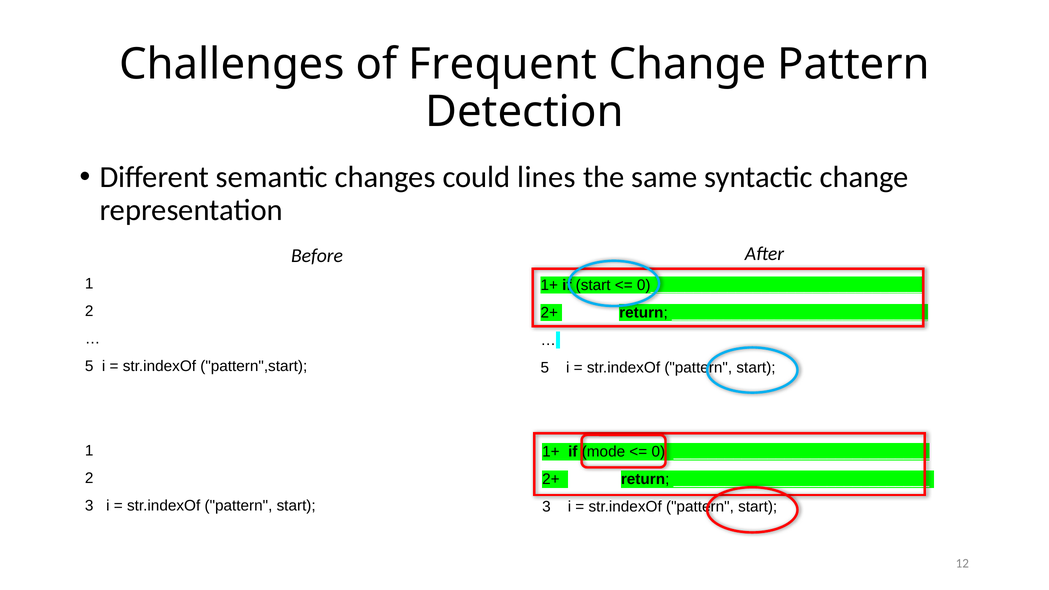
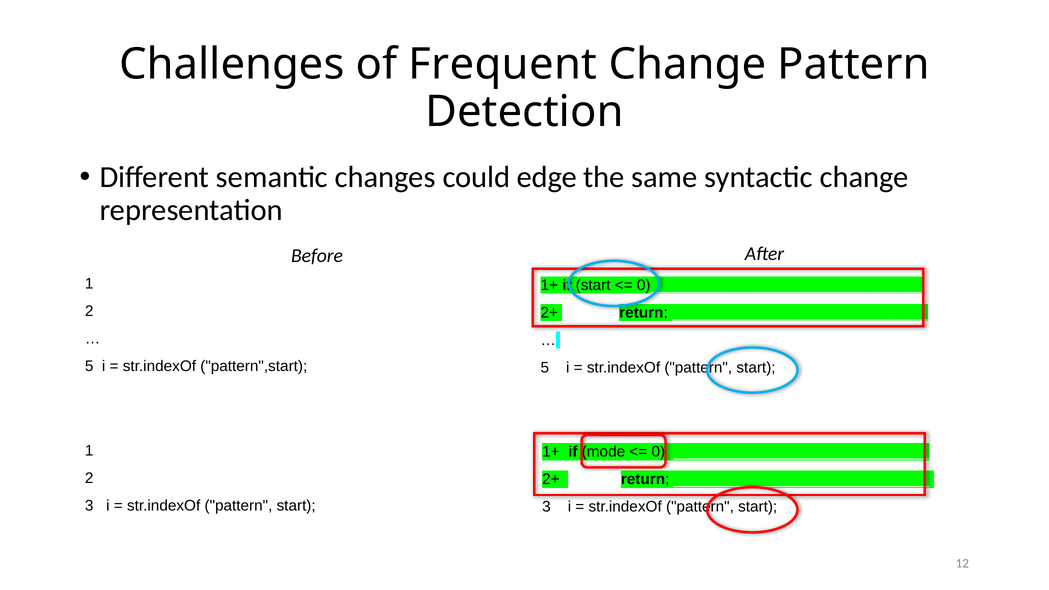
lines: lines -> edge
